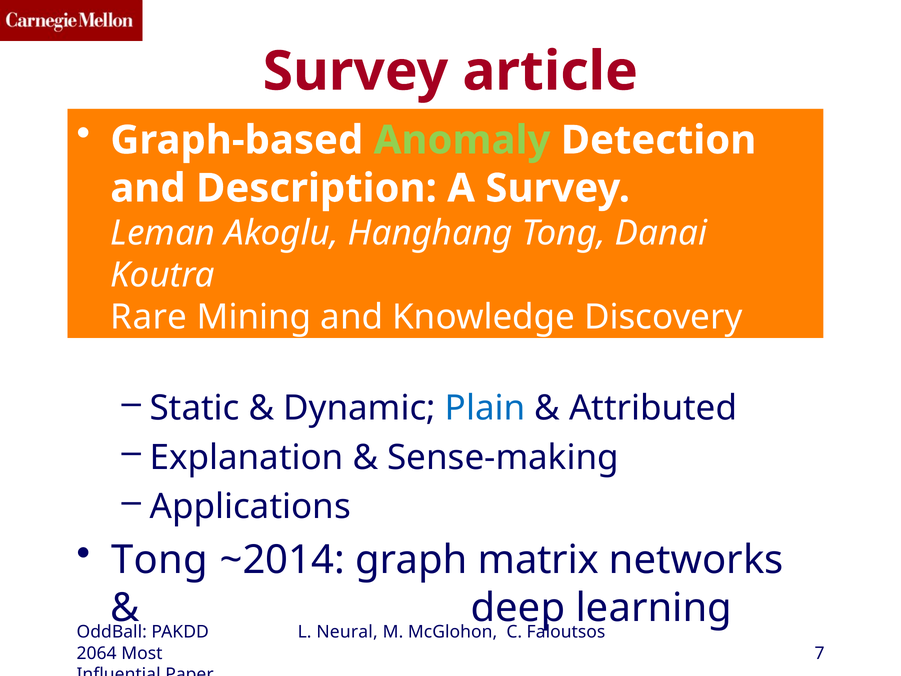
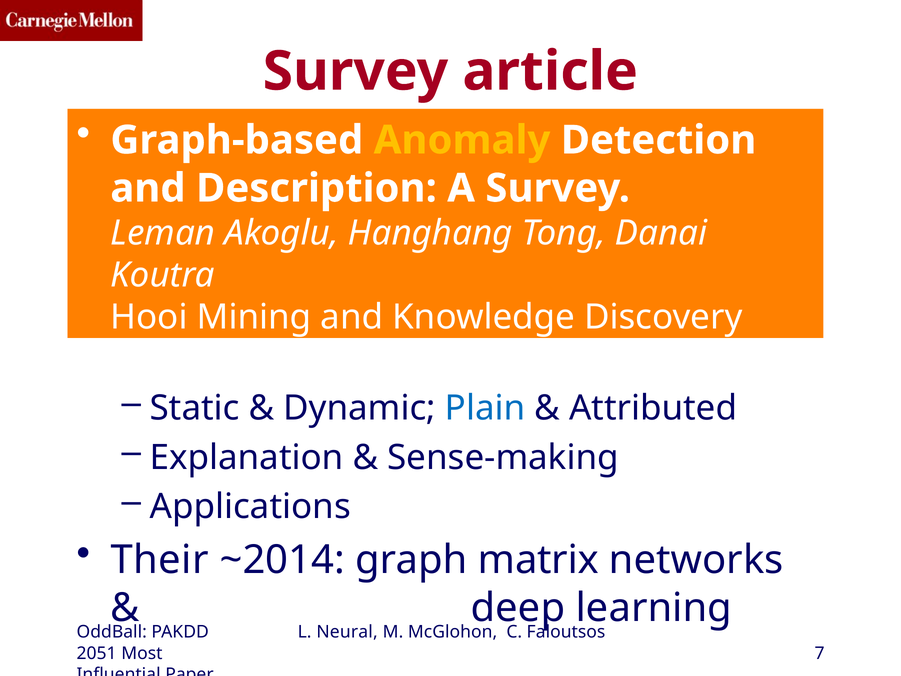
Anomaly colour: light green -> yellow
Rare: Rare -> Hooi
Tong at (160, 560): Tong -> Their
2064: 2064 -> 2051
